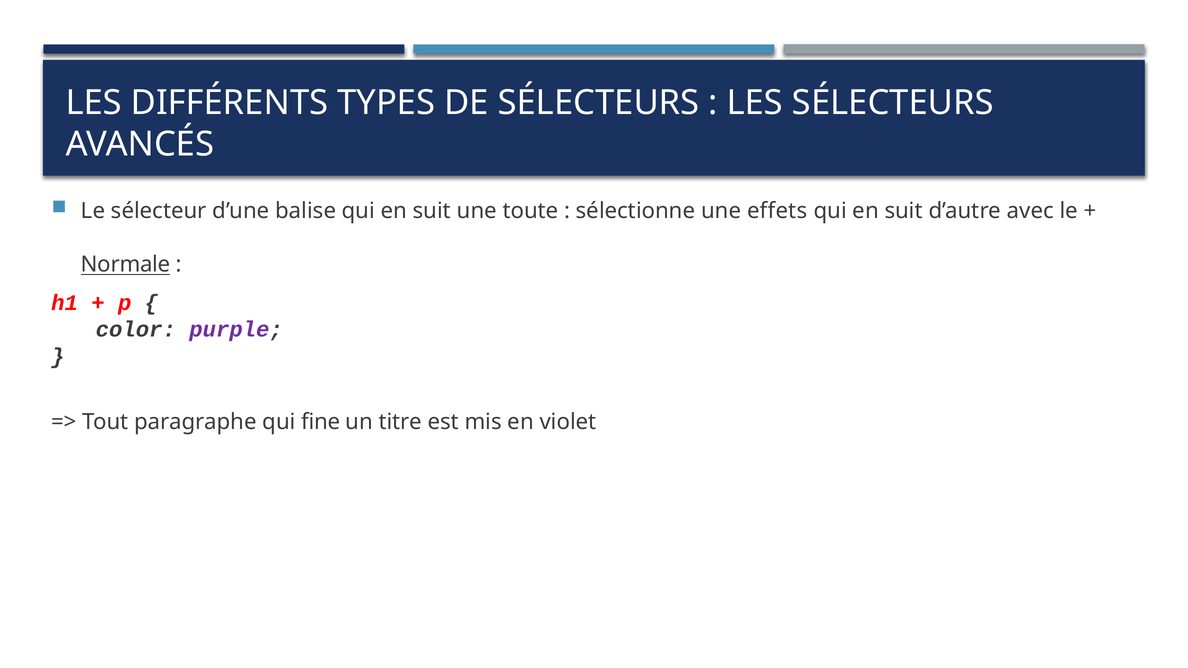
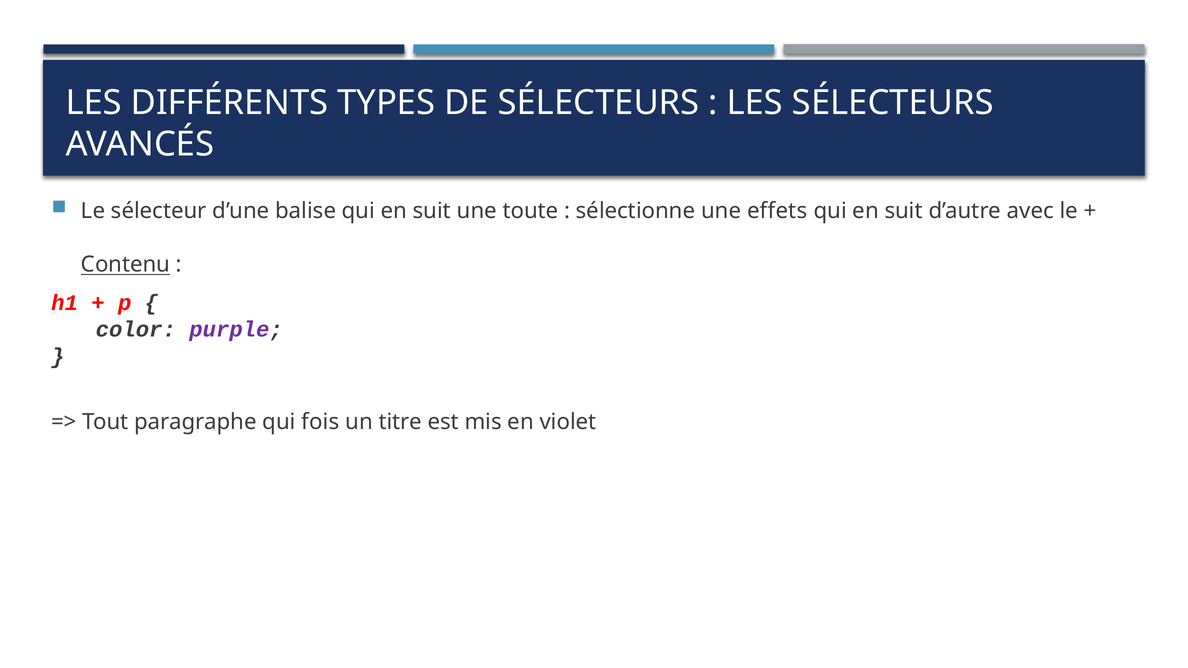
Normale: Normale -> Contenu
fine: fine -> fois
